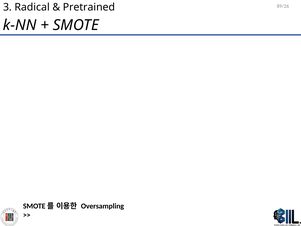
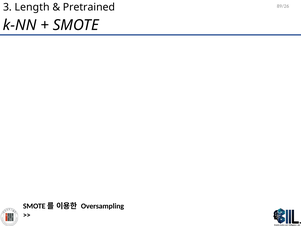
Radical: Radical -> Length
